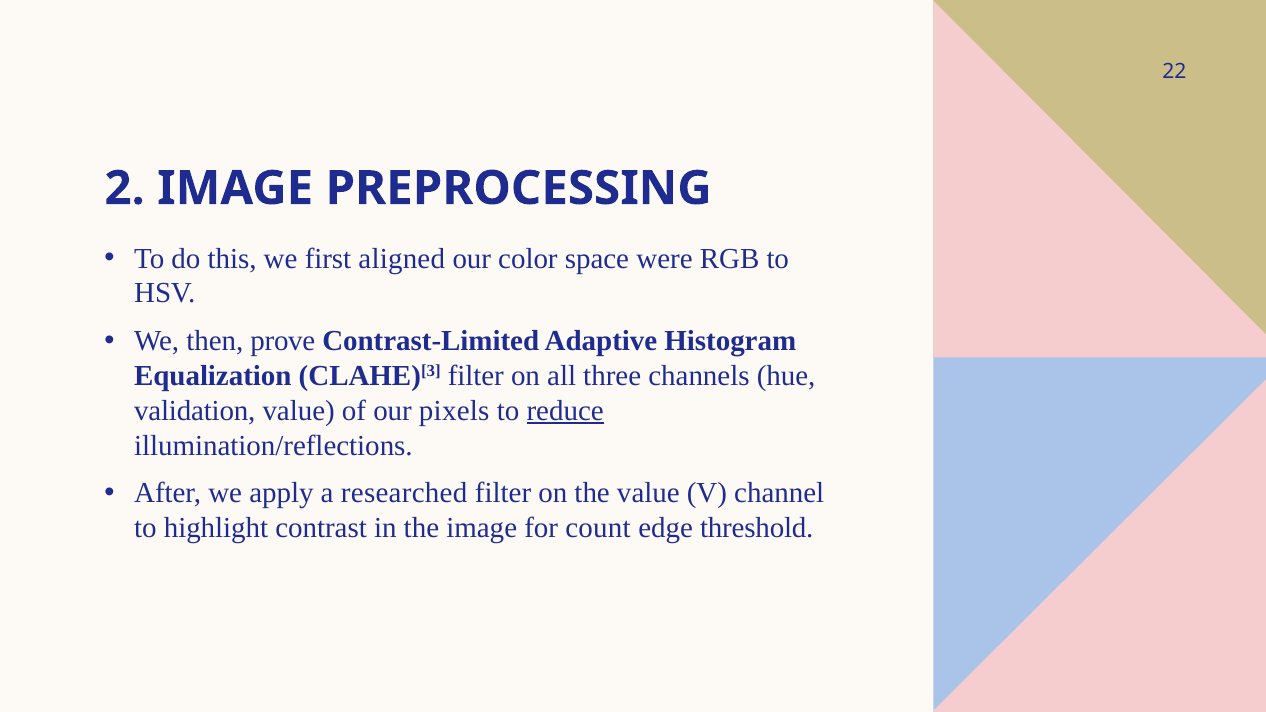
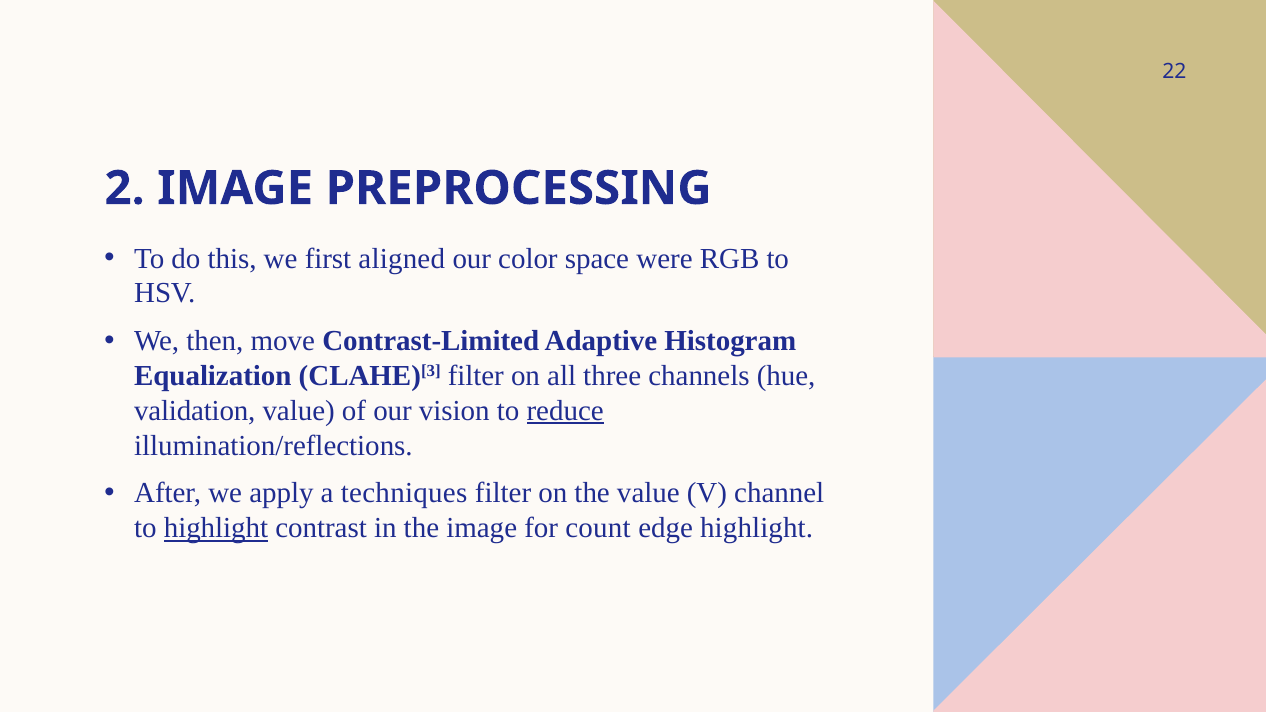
prove: prove -> move
pixels: pixels -> vision
researched: researched -> techniques
highlight at (216, 528) underline: none -> present
edge threshold: threshold -> highlight
